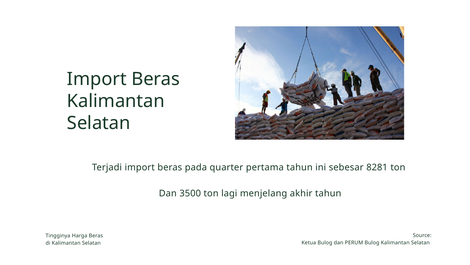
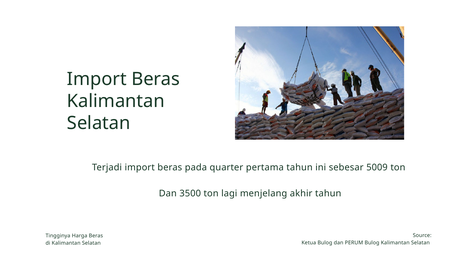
8281: 8281 -> 5009
